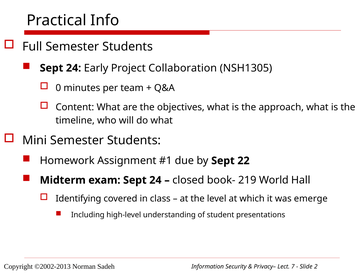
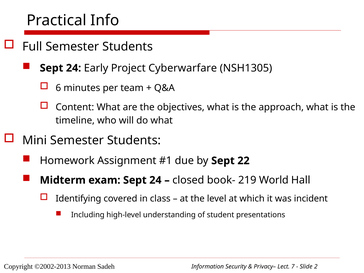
Collaboration: Collaboration -> Cyberwarfare
0: 0 -> 6
emerge: emerge -> incident
